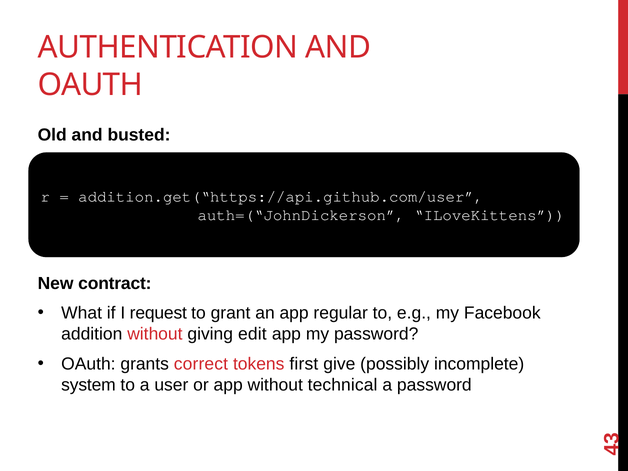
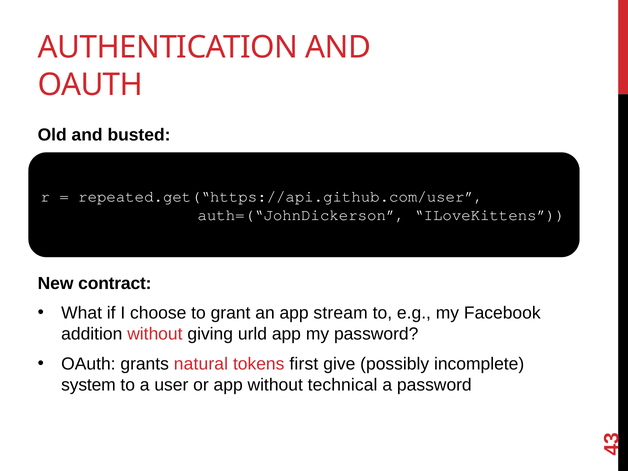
addition.get(“https://api.github.com/user: addition.get(“https://api.github.com/user -> repeated.get(“https://api.github.com/user
request: request -> choose
regular: regular -> stream
edit: edit -> urld
correct: correct -> natural
